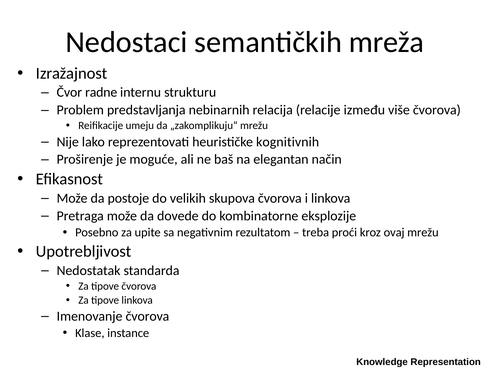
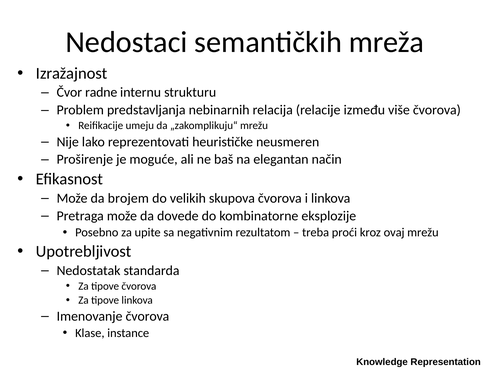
kognitivnih: kognitivnih -> neusmeren
postoje: postoje -> brojem
